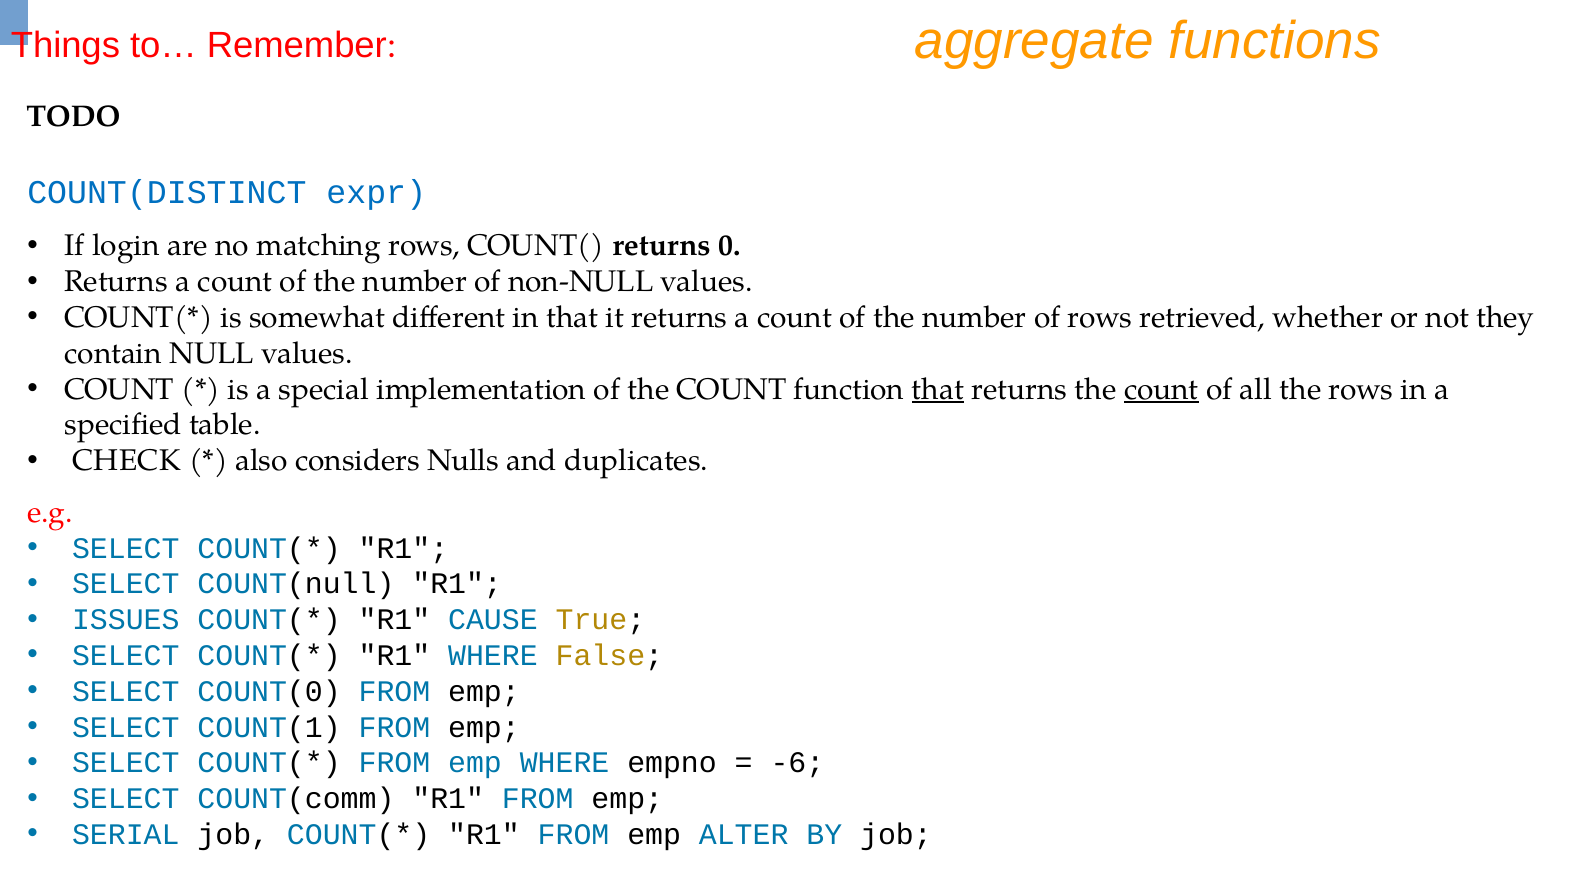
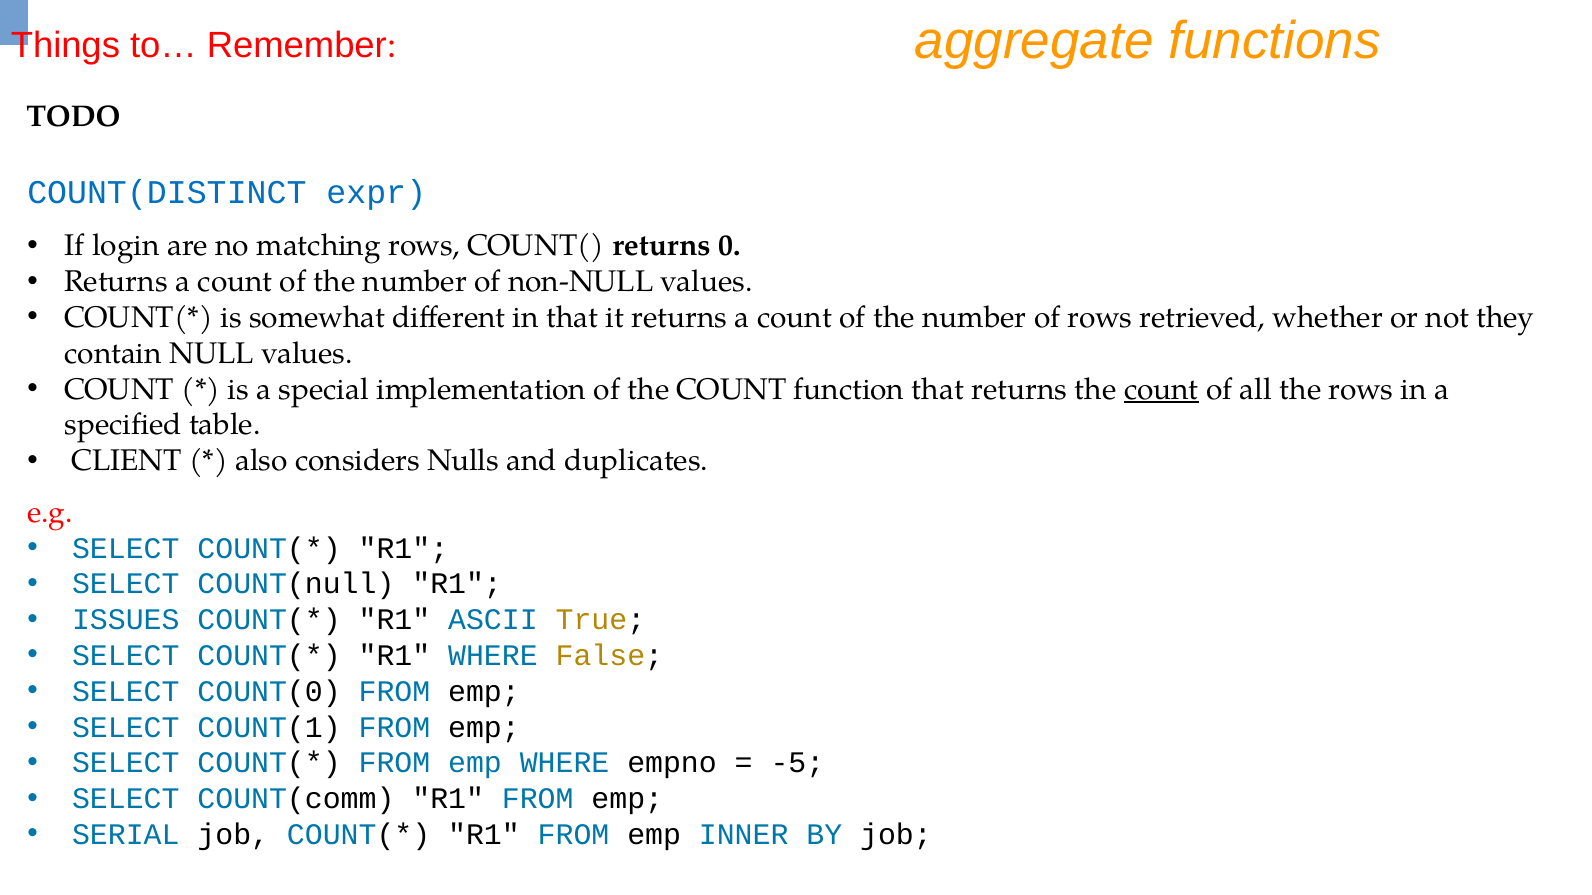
that at (938, 389) underline: present -> none
CHECK: CHECK -> CLIENT
CAUSE: CAUSE -> ASCII
-6: -6 -> -5
ALTER: ALTER -> INNER
